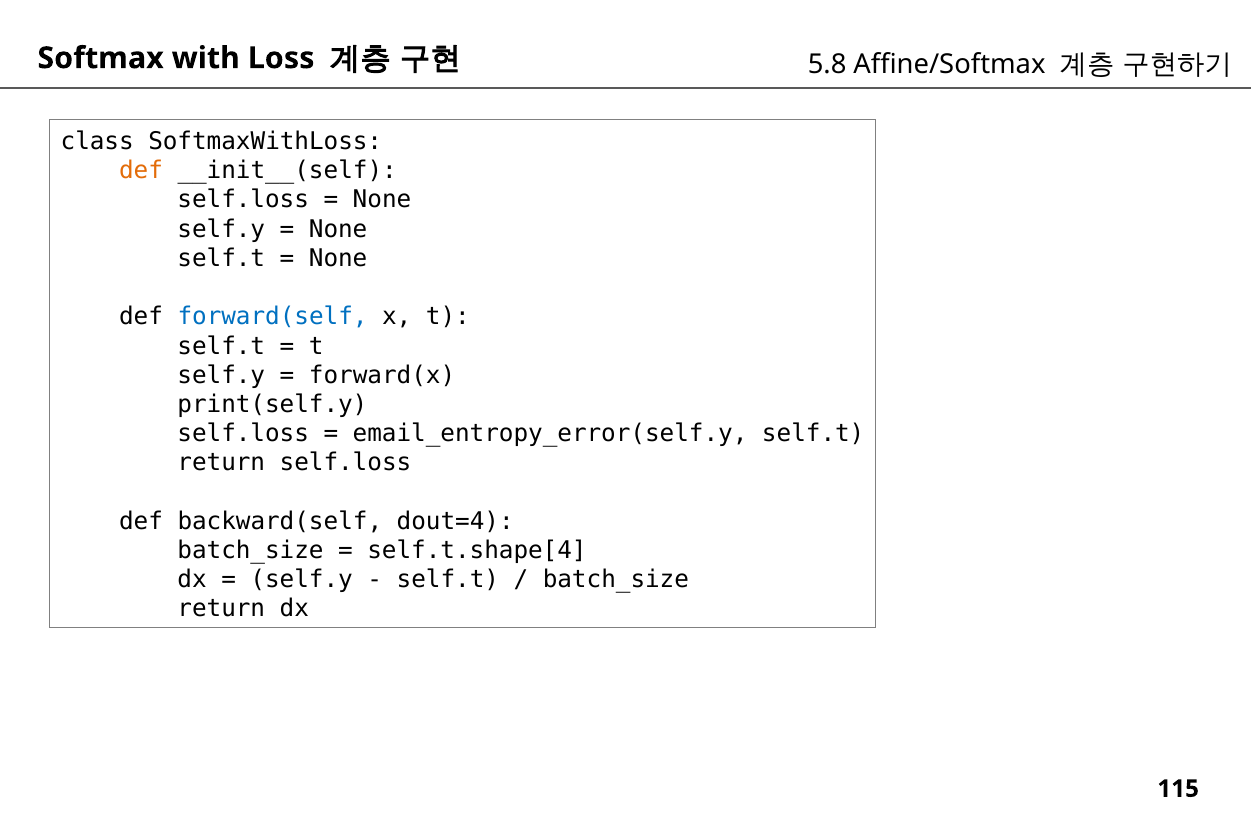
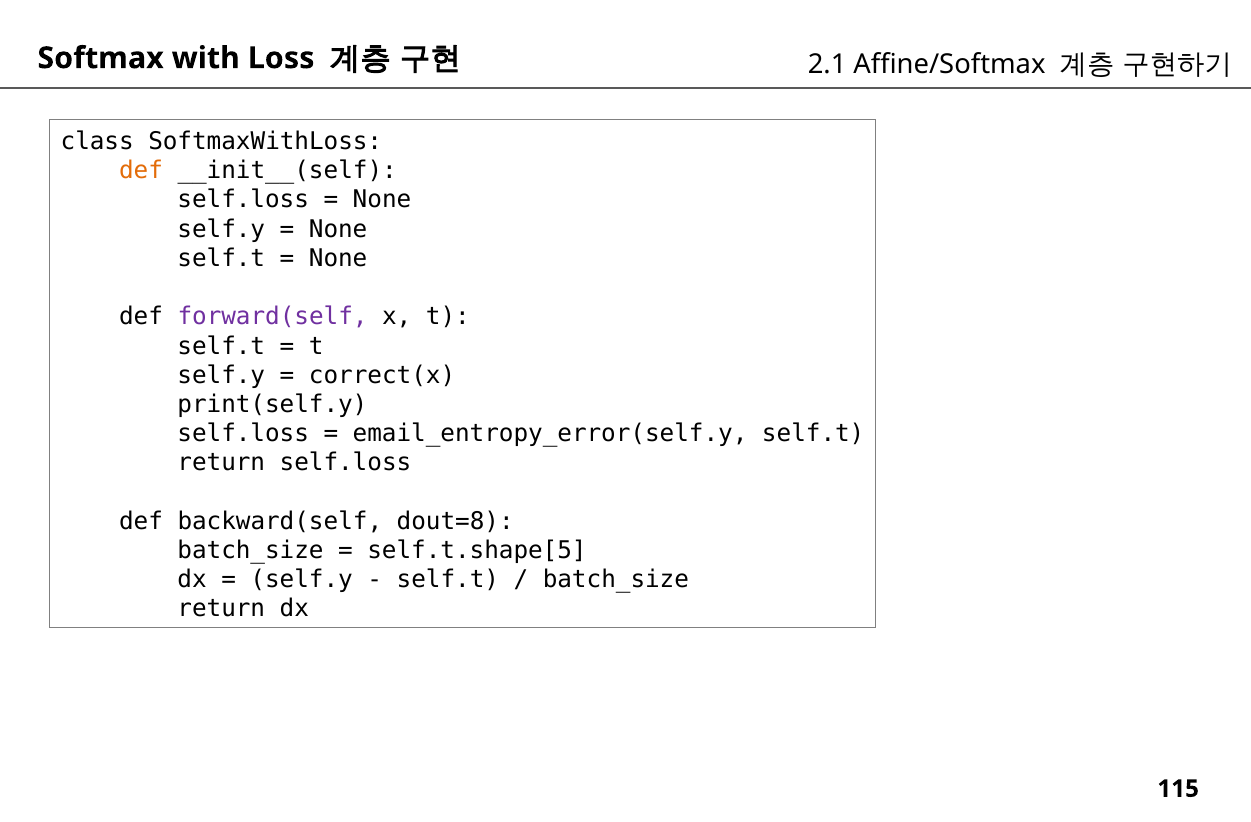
5.8: 5.8 -> 2.1
forward(self colour: blue -> purple
forward(x: forward(x -> correct(x
dout=4: dout=4 -> dout=8
self.t.shape[4: self.t.shape[4 -> self.t.shape[5
